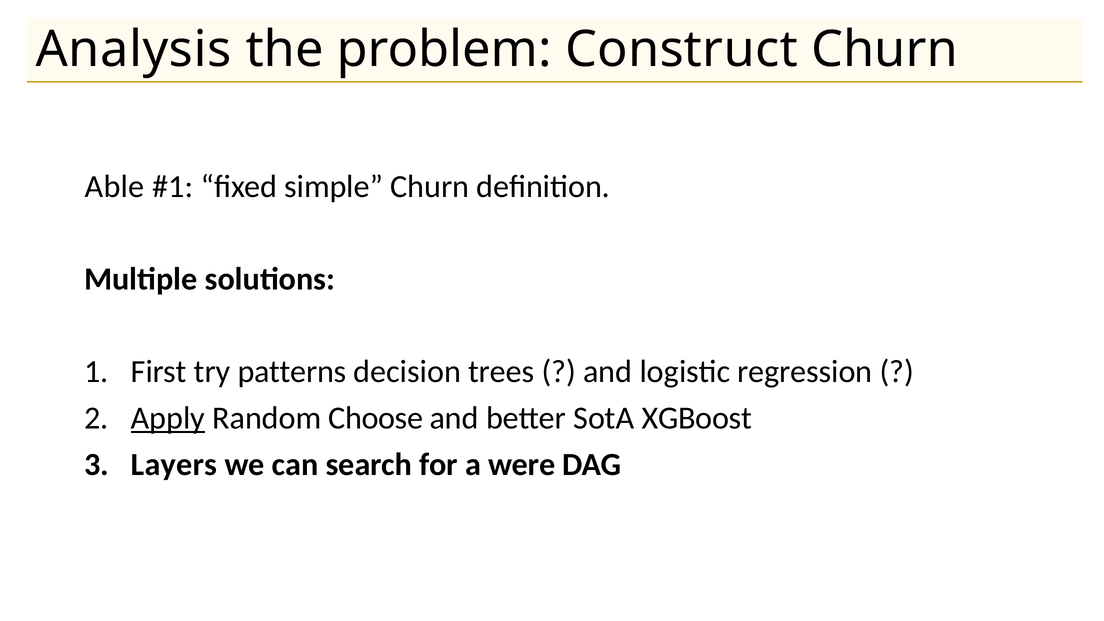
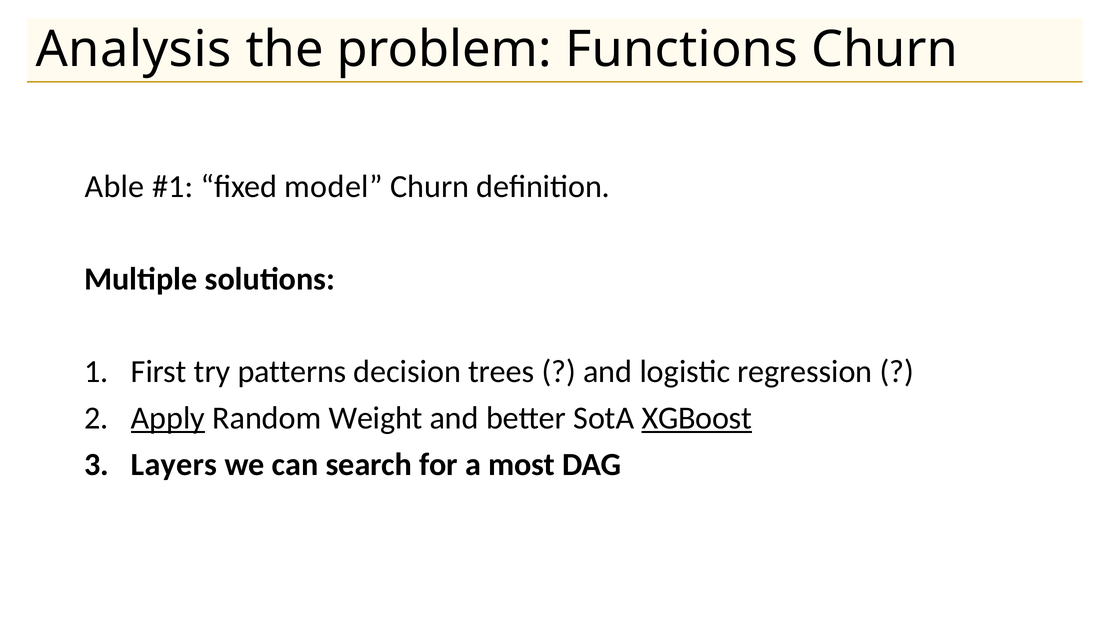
Construct: Construct -> Functions
simple: simple -> model
Choose: Choose -> Weight
XGBoost underline: none -> present
were: were -> most
